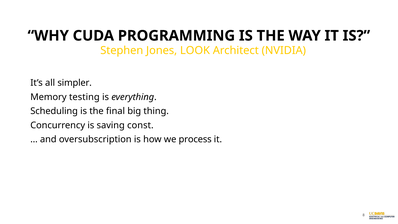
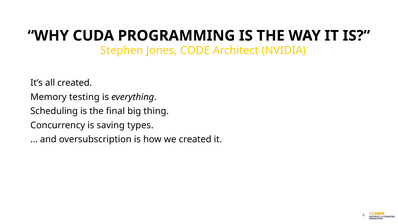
LOOK: LOOK -> CODE
all simpler: simpler -> created
const: const -> types
we process: process -> created
